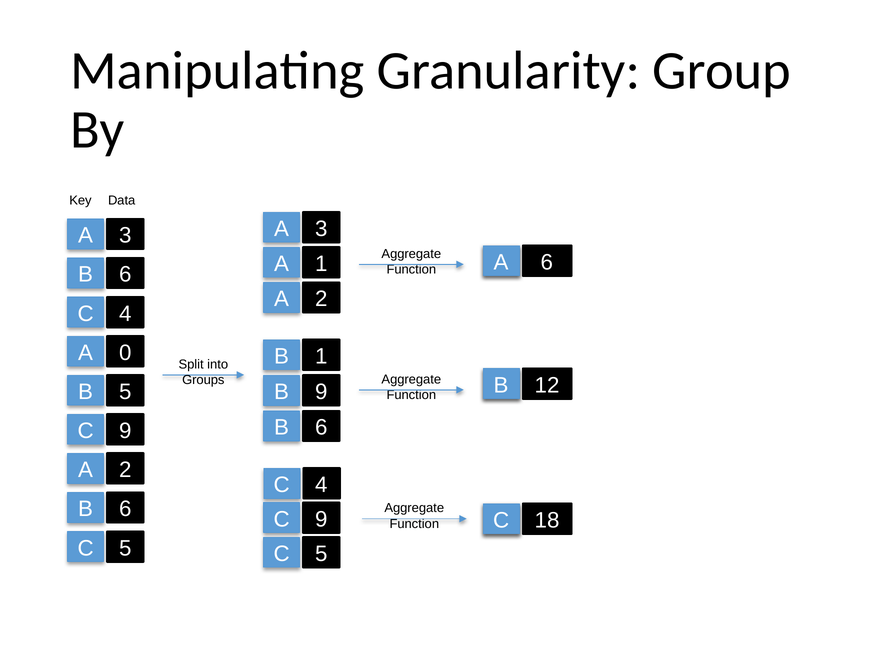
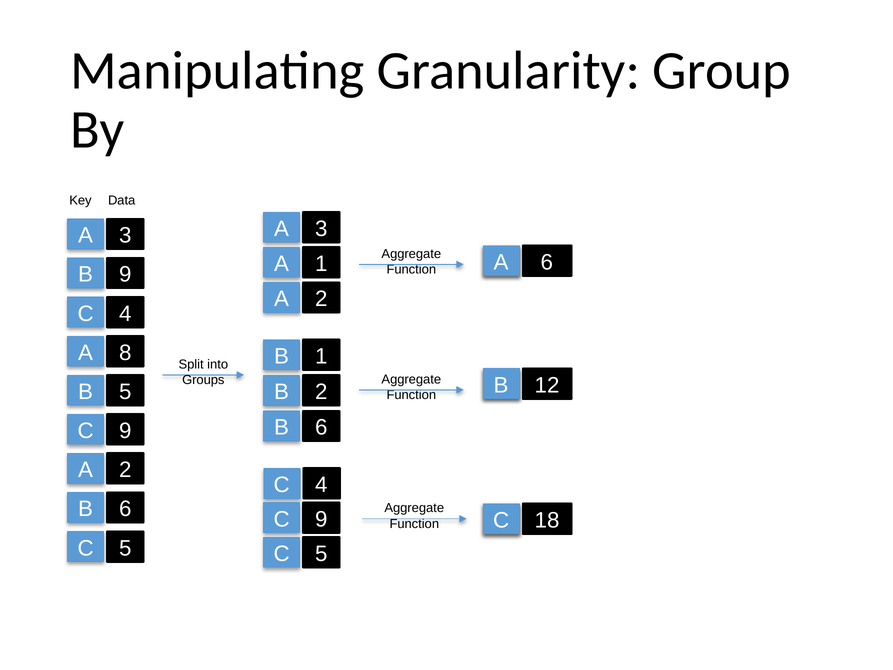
6 at (125, 274): 6 -> 9
0: 0 -> 8
B 9: 9 -> 2
